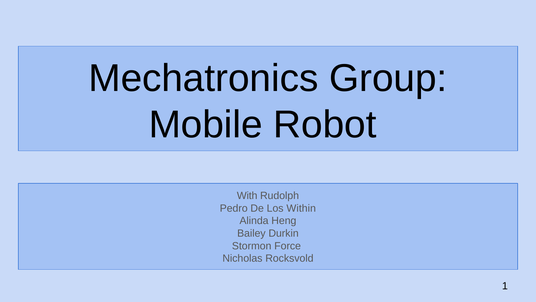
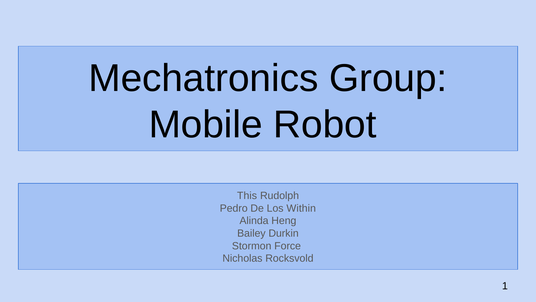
With: With -> This
